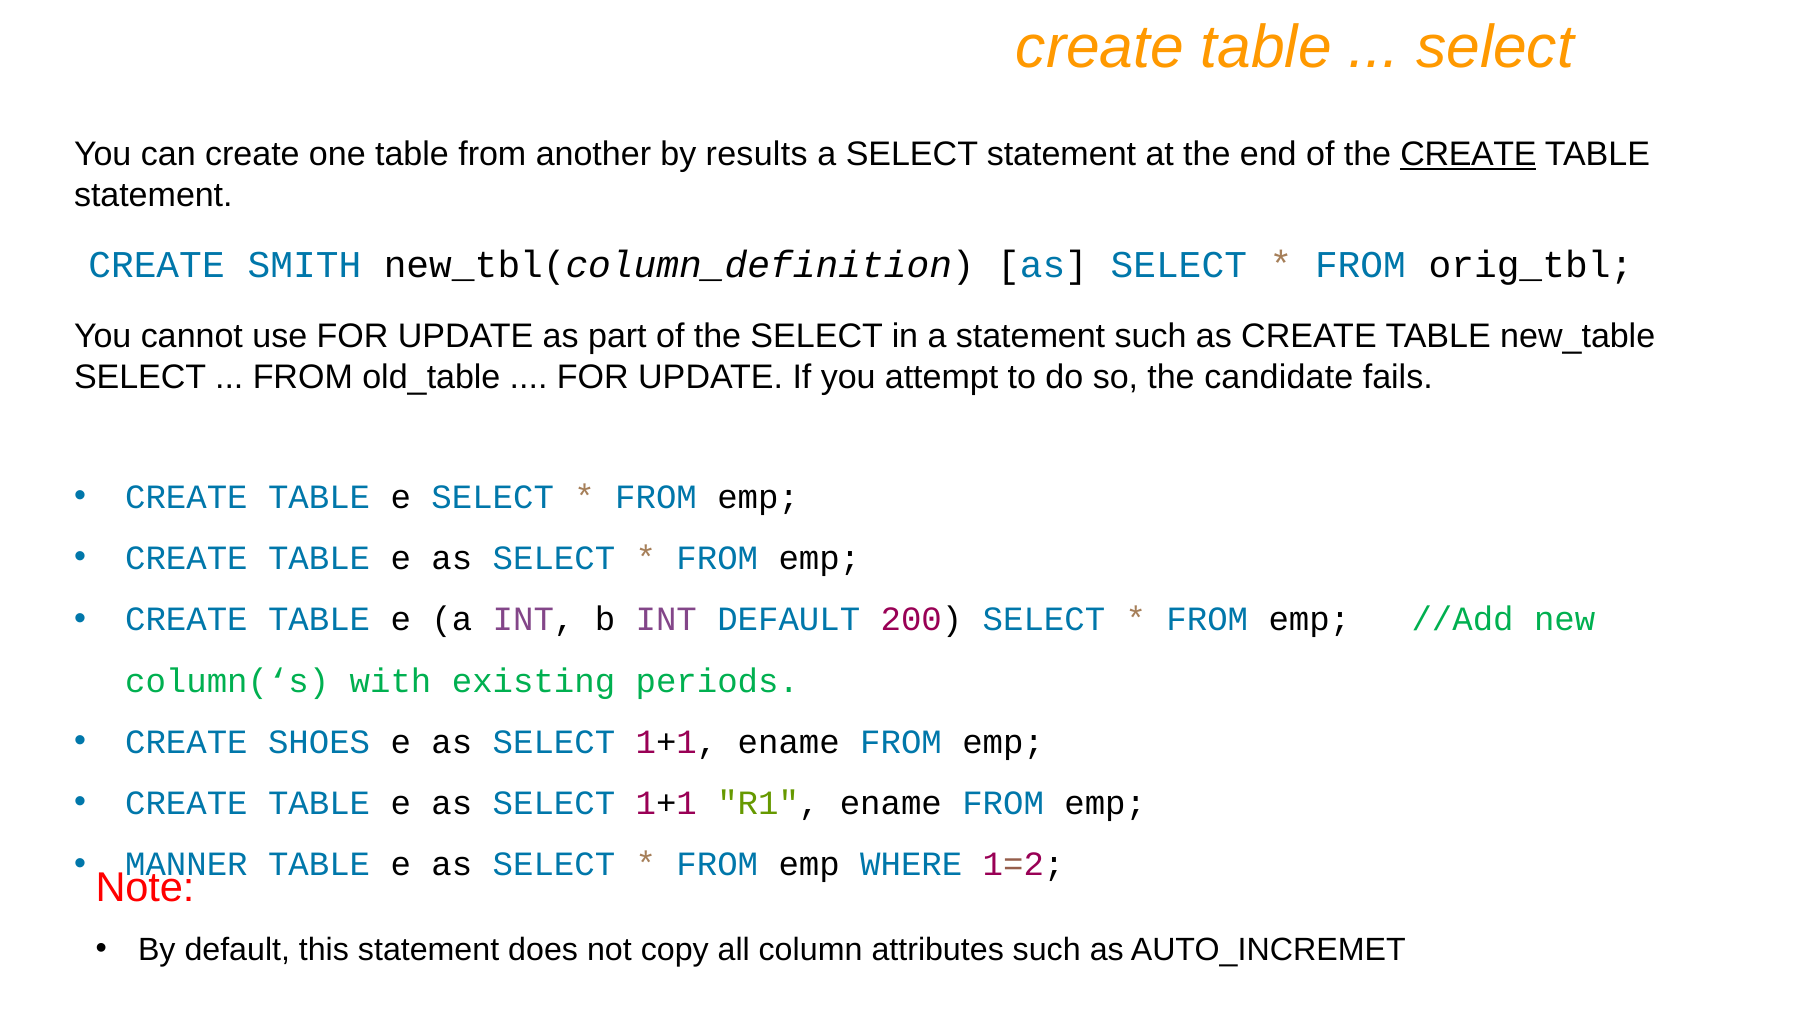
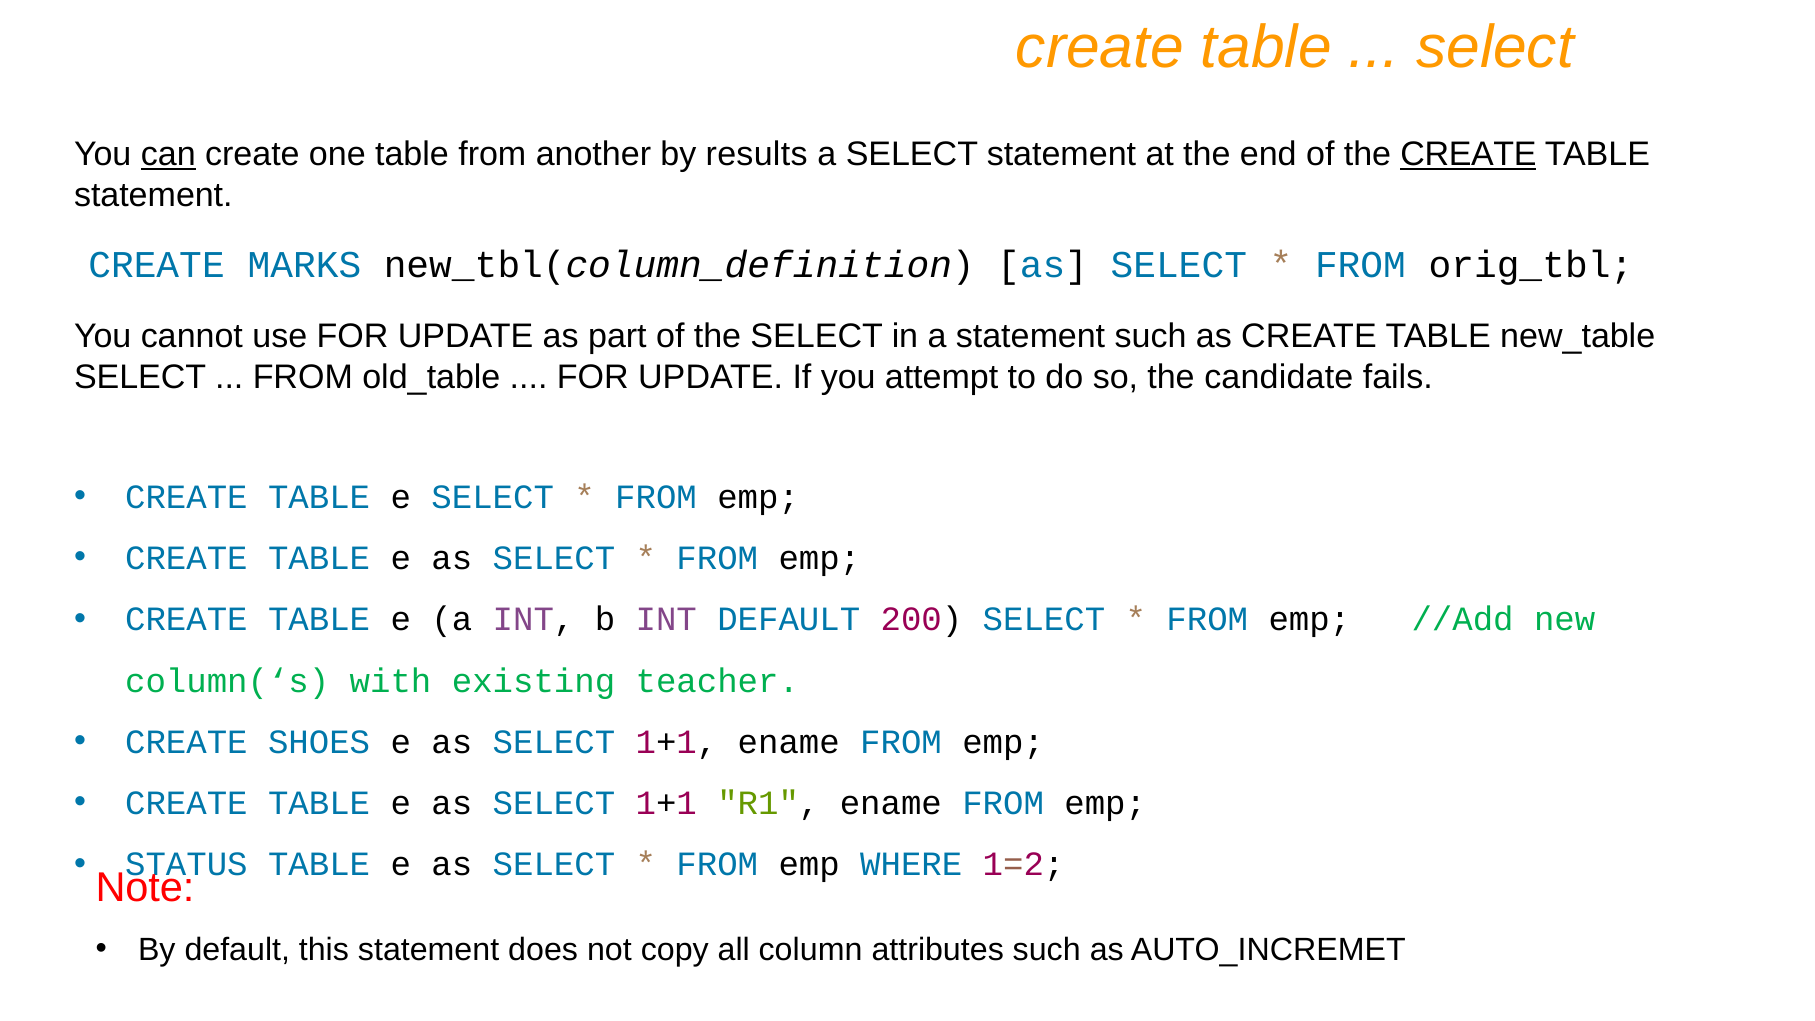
can underline: none -> present
SMITH: SMITH -> MARKS
periods: periods -> teacher
MANNER: MANNER -> STATUS
